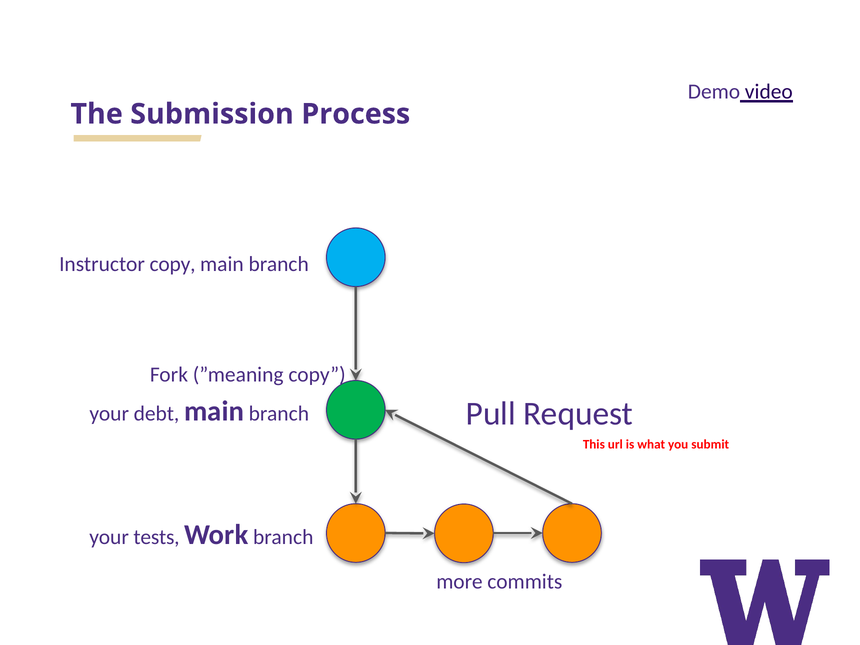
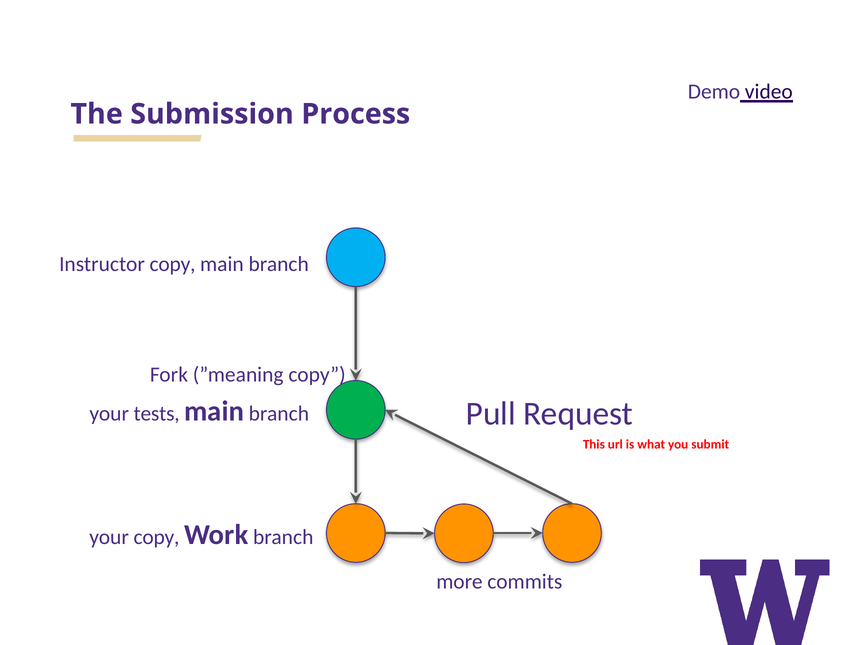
debt: debt -> tests
your tests: tests -> copy
